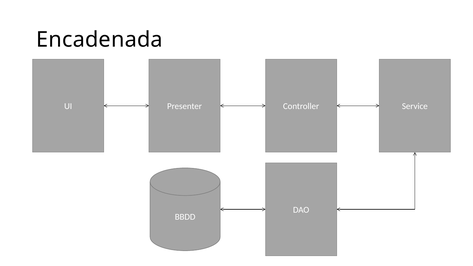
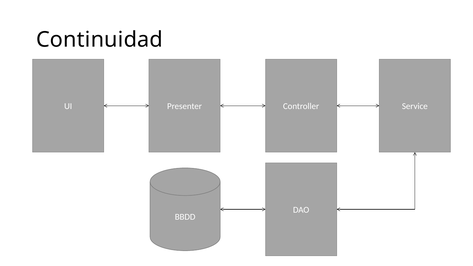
Encadenada: Encadenada -> Continuidad
